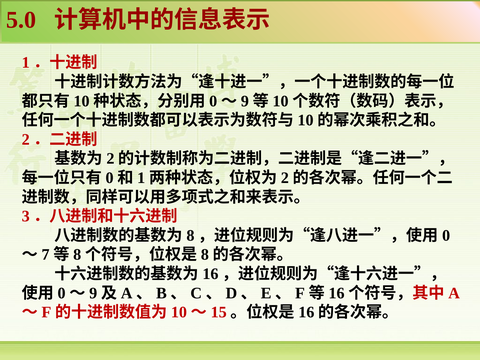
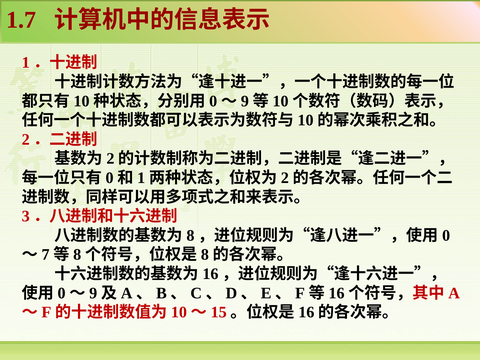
5.0: 5.0 -> 1.7
